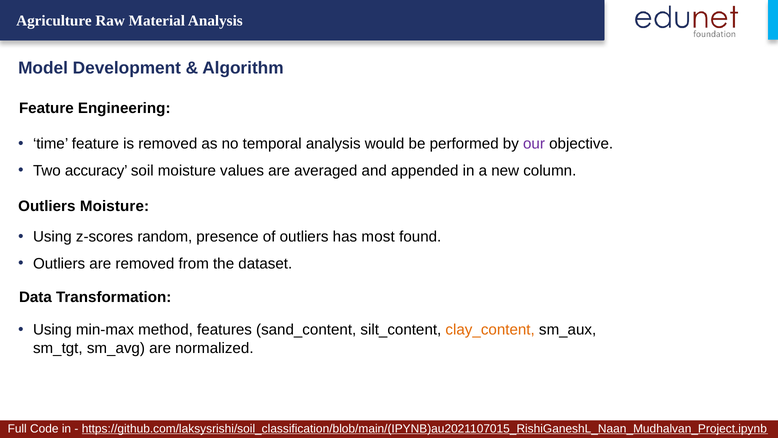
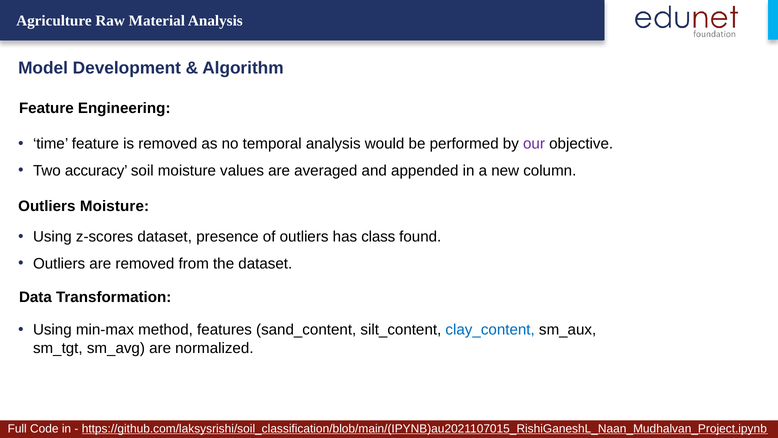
z-scores random: random -> dataset
most: most -> class
clay_content colour: orange -> blue
